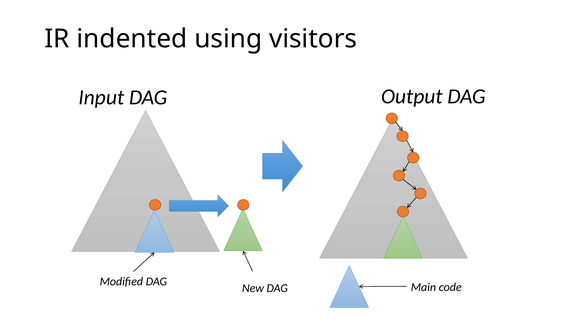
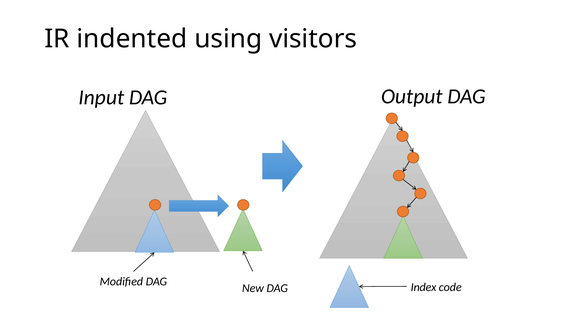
Main: Main -> Index
